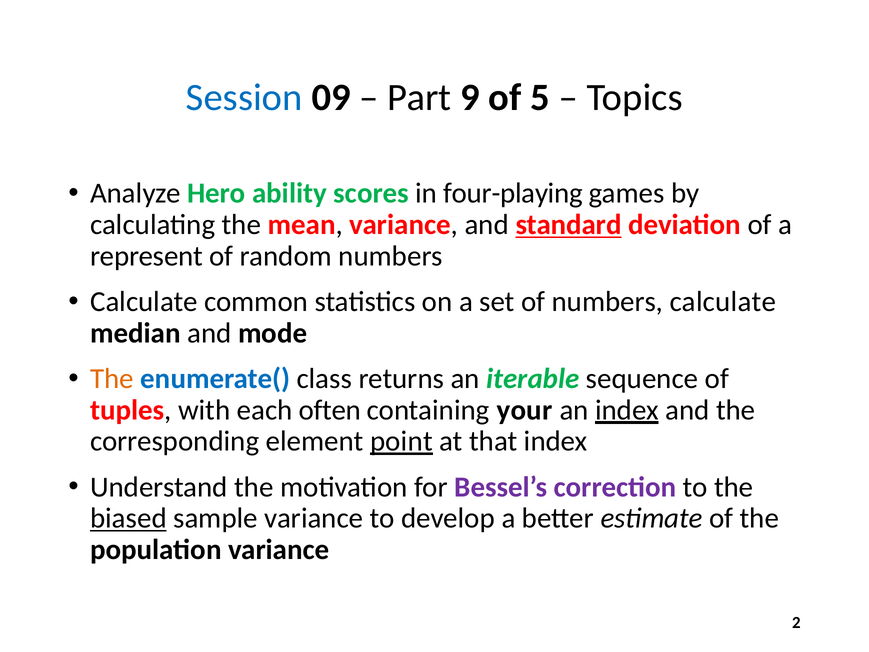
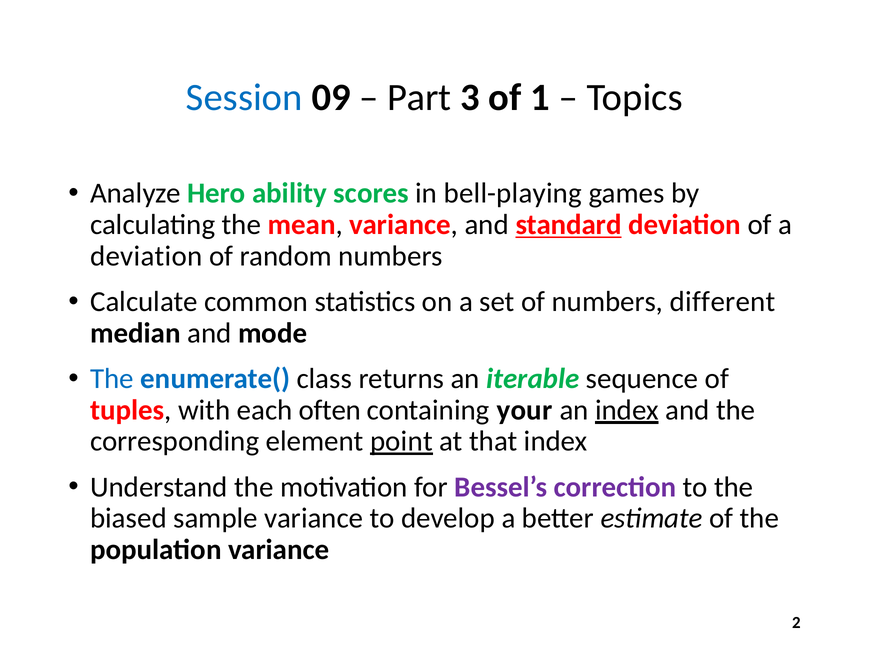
9: 9 -> 3
5: 5 -> 1
four-playing: four-playing -> bell-playing
represent at (146, 256): represent -> deviation
numbers calculate: calculate -> different
The at (112, 379) colour: orange -> blue
biased underline: present -> none
